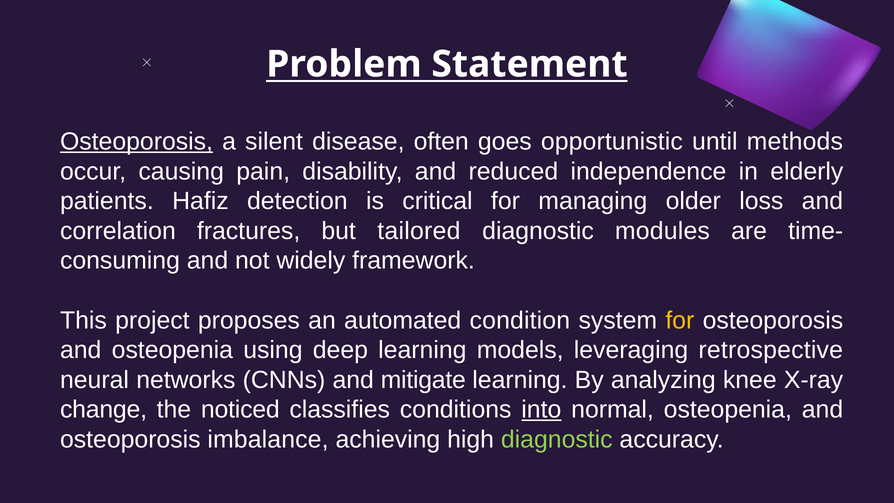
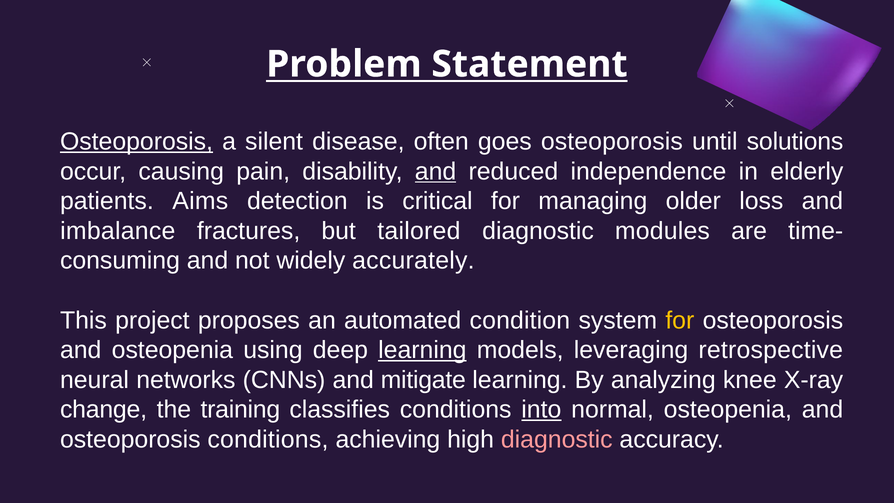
goes opportunistic: opportunistic -> osteoporosis
methods: methods -> solutions
and at (436, 171) underline: none -> present
Hafiz: Hafiz -> Aims
correlation: correlation -> imbalance
framework: framework -> accurately
learning at (422, 350) underline: none -> present
noticed: noticed -> training
osteoporosis imbalance: imbalance -> conditions
diagnostic at (557, 439) colour: light green -> pink
